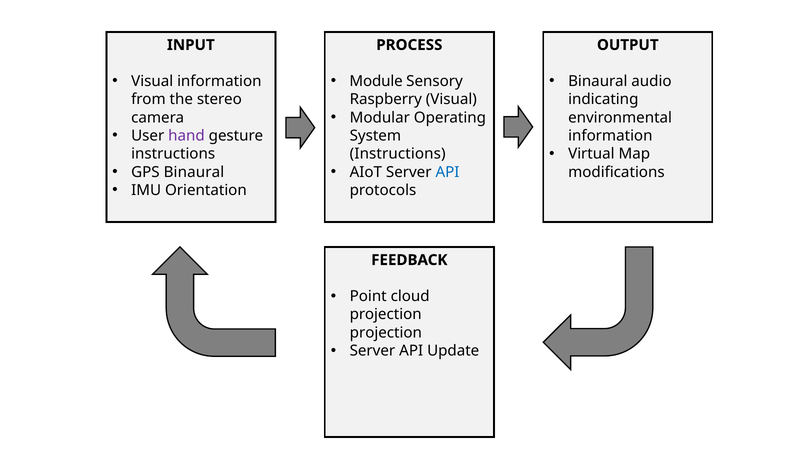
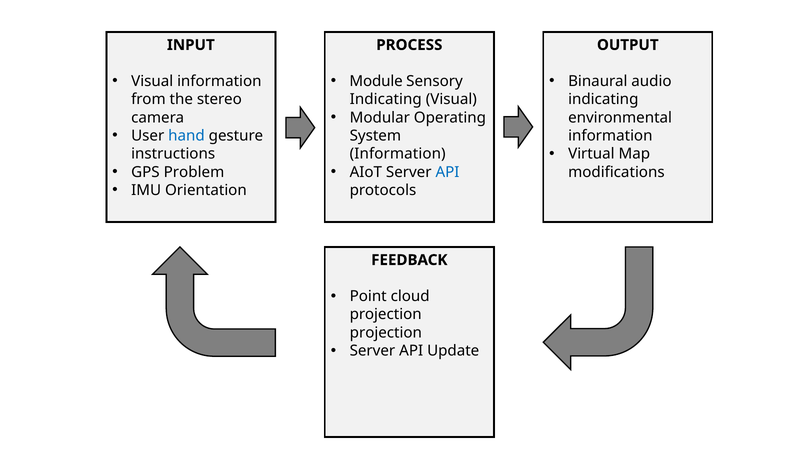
Raspberry at (386, 100): Raspberry -> Indicating
hand colour: purple -> blue
Instructions at (398, 154): Instructions -> Information
GPS Binaural: Binaural -> Problem
